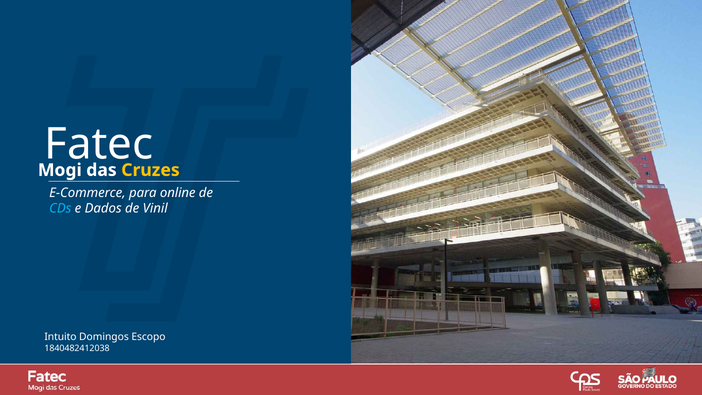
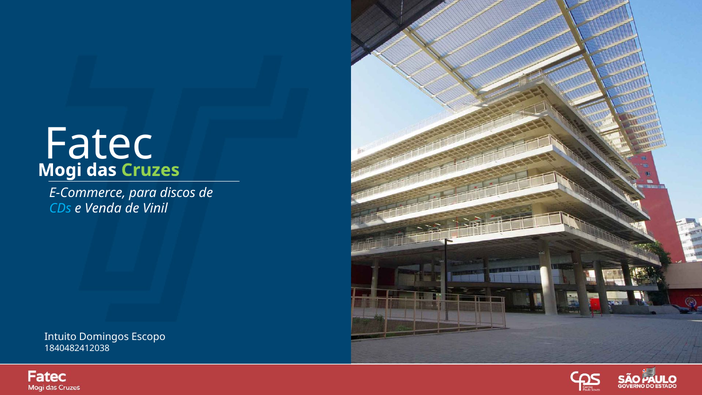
Cruzes colour: yellow -> light green
online: online -> discos
Dados: Dados -> Venda
